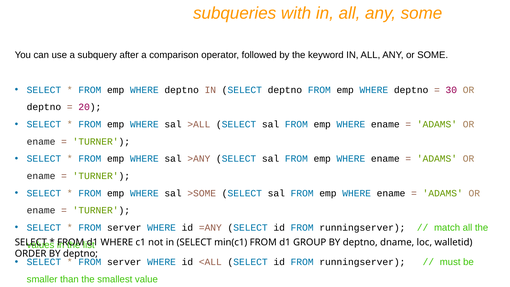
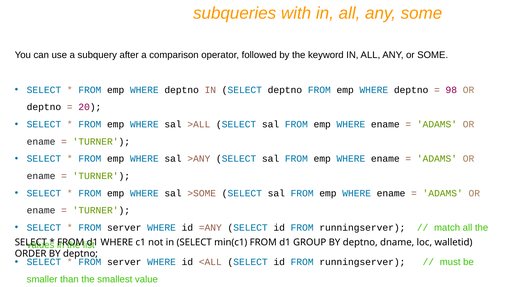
30: 30 -> 98
